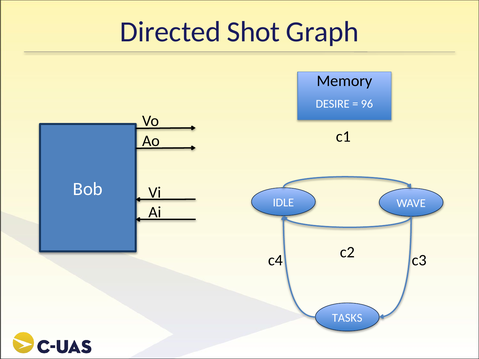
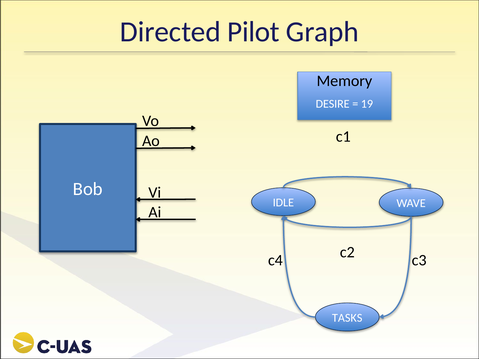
Shot: Shot -> Pilot
96: 96 -> 19
